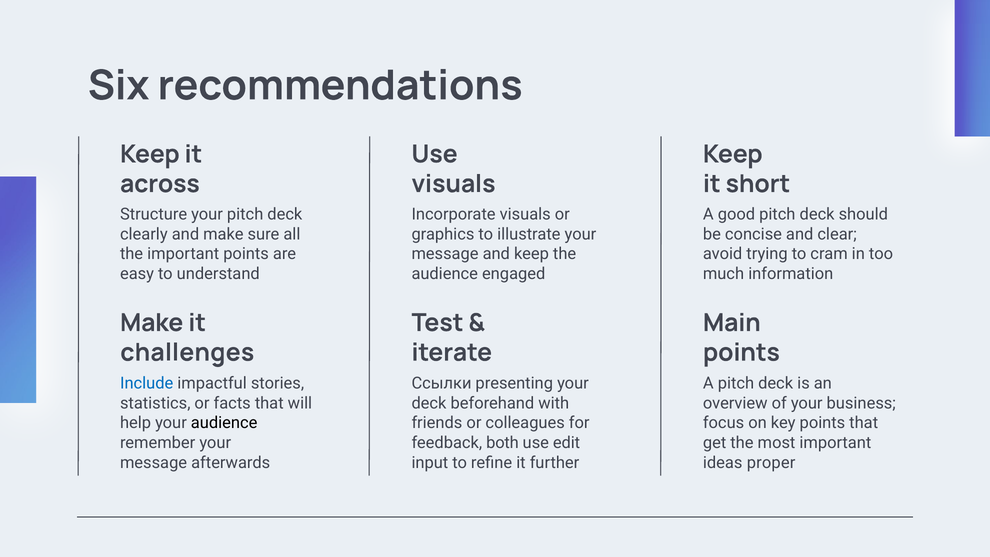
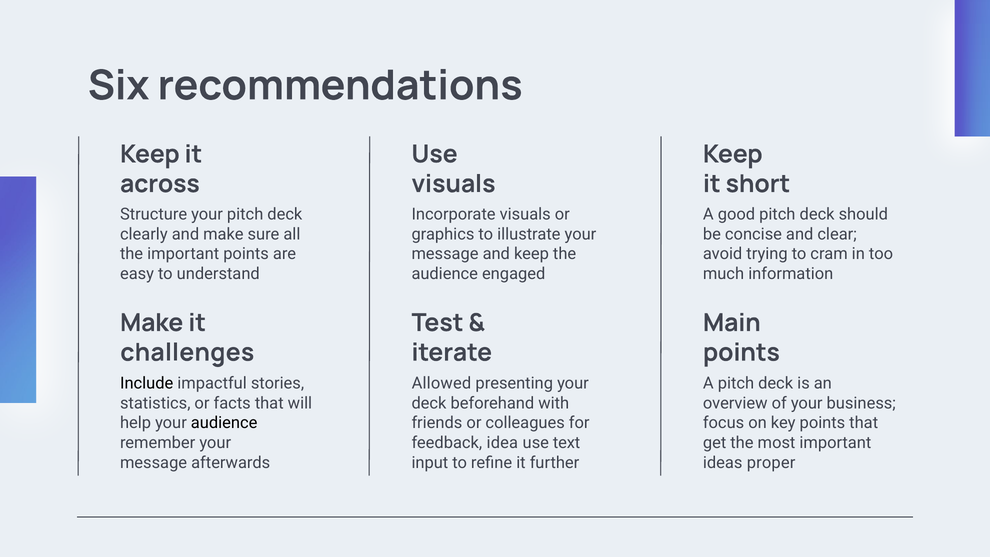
Include colour: blue -> black
Ссылки: Ссылки -> Allowed
both: both -> idea
edit: edit -> text
